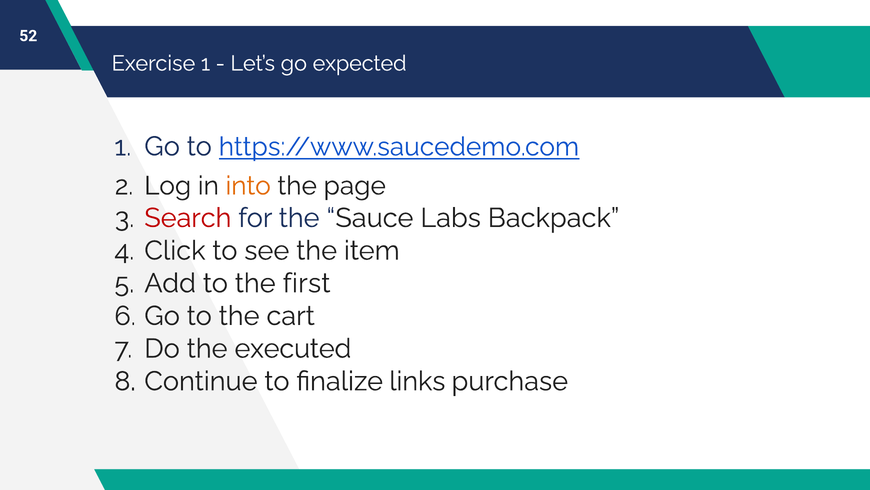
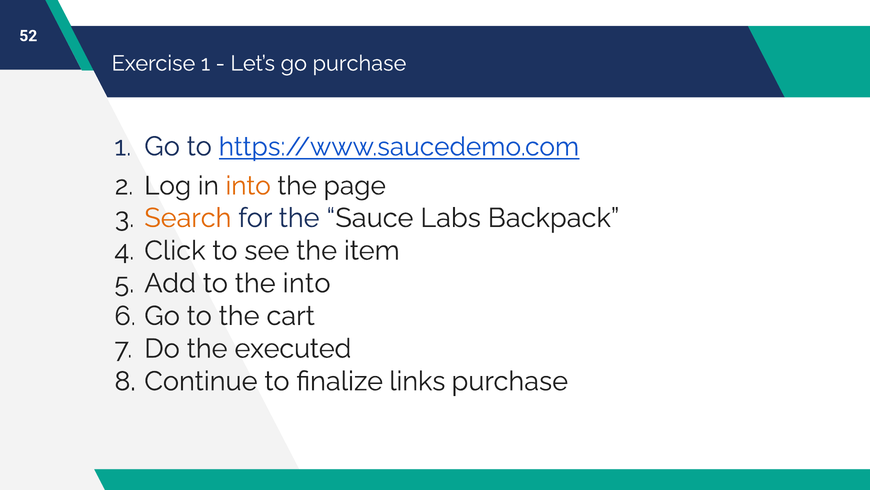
go expected: expected -> purchase
Search colour: red -> orange
the first: first -> into
